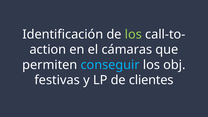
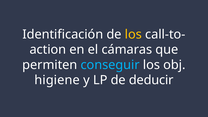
los at (133, 34) colour: light green -> yellow
festivas: festivas -> higiene
clientes: clientes -> deducir
